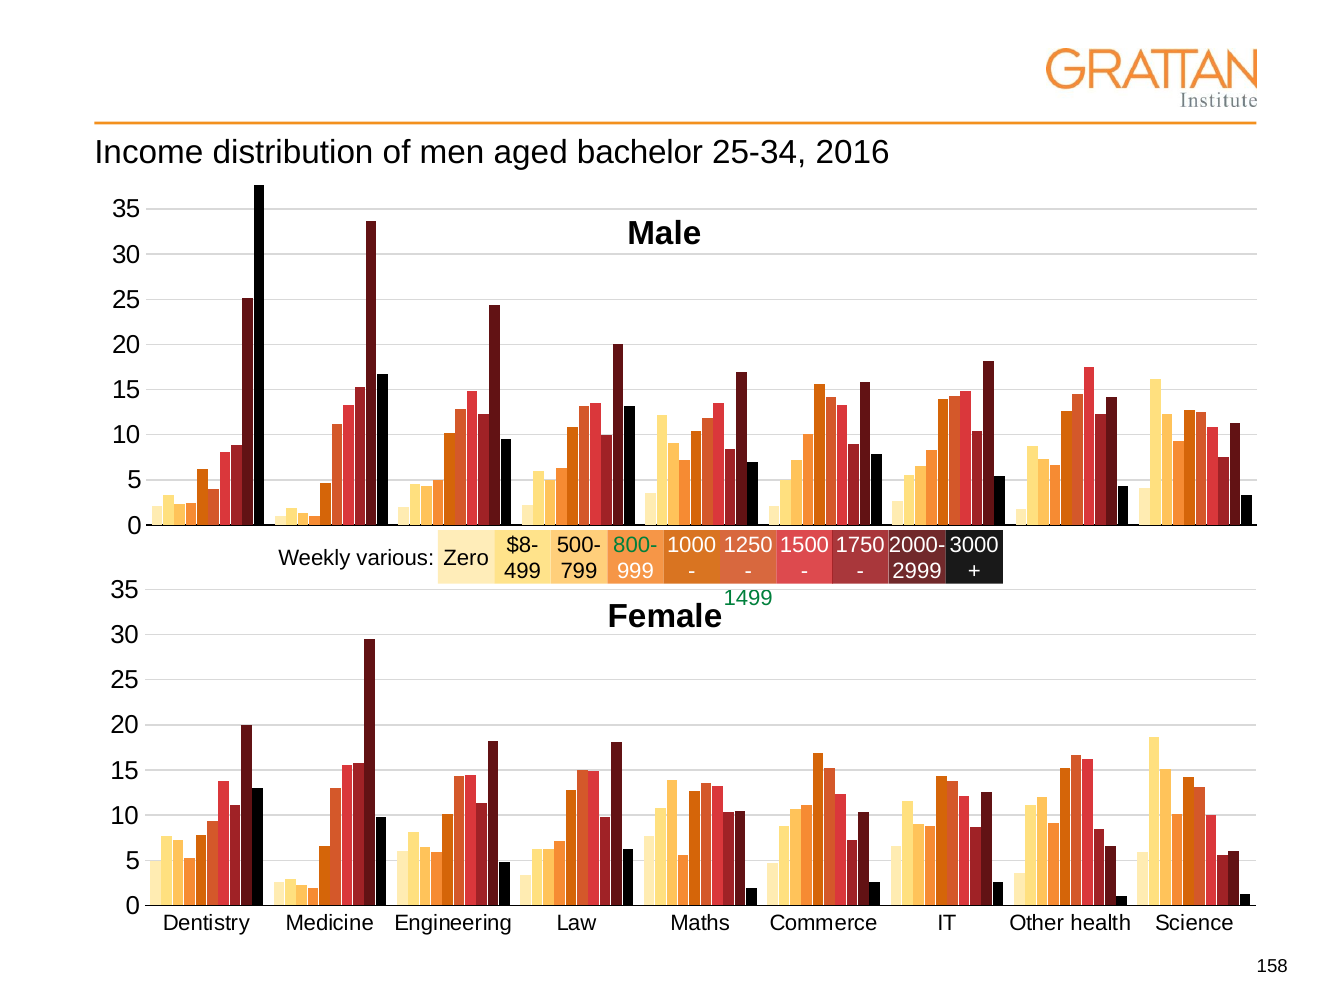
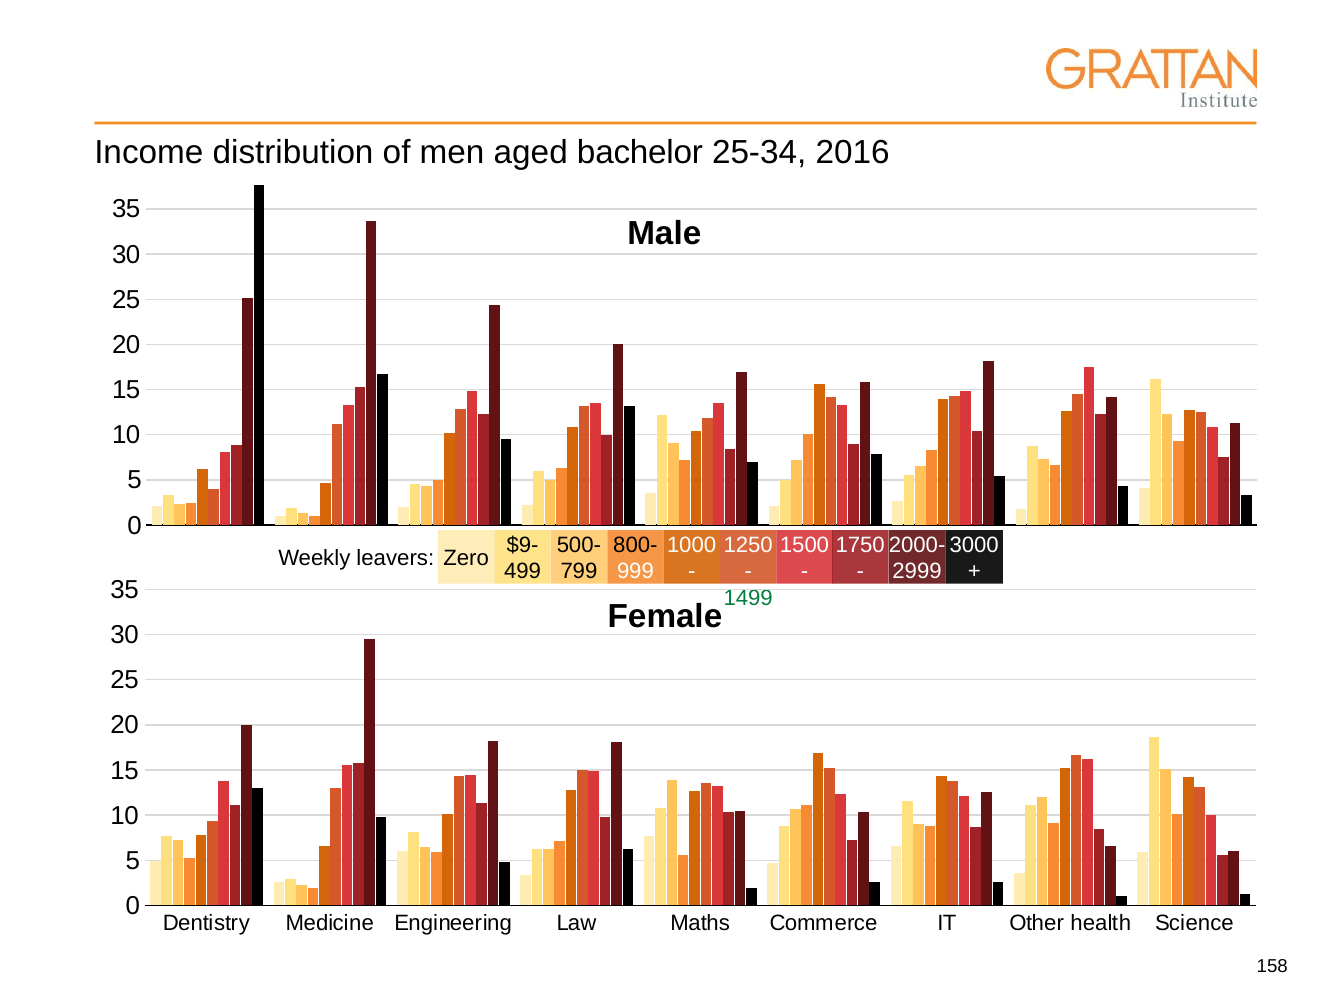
$8-: $8- -> $9-
800- colour: green -> black
various: various -> leavers
